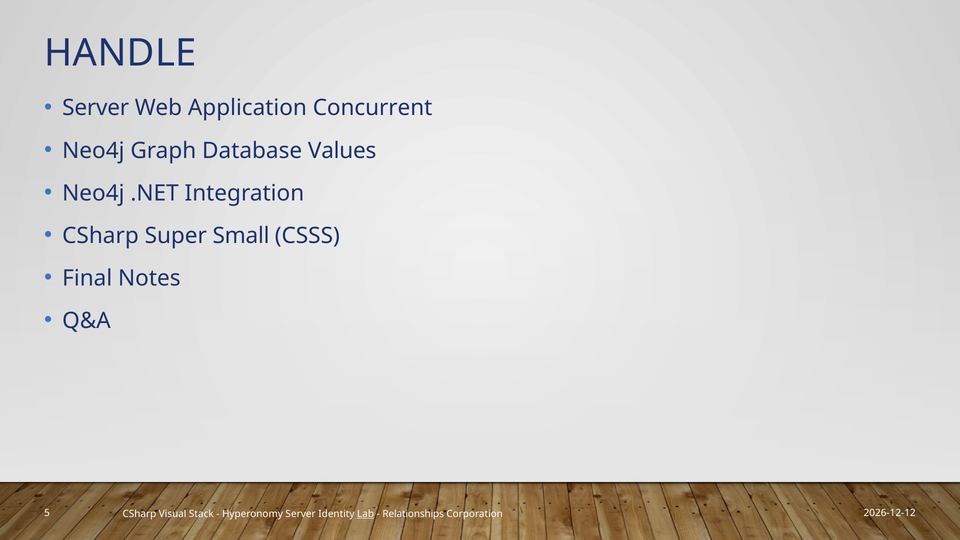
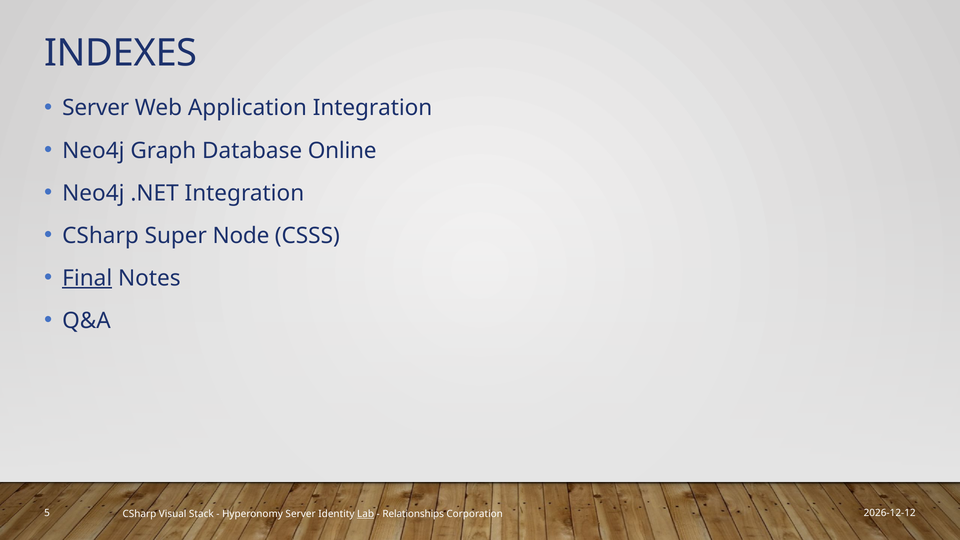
HANDLE: HANDLE -> INDEXES
Application Concurrent: Concurrent -> Integration
Values: Values -> Online
Small: Small -> Node
Final underline: none -> present
